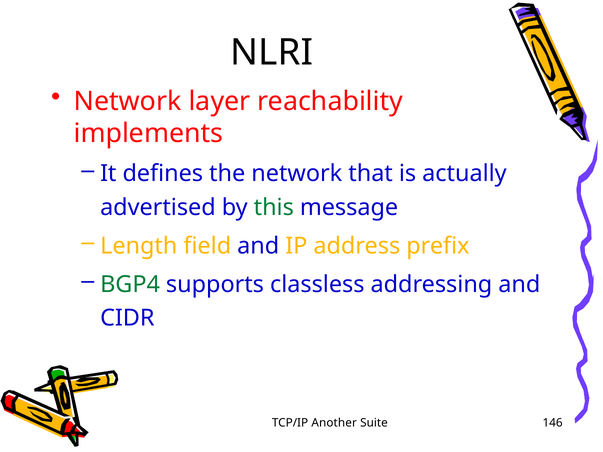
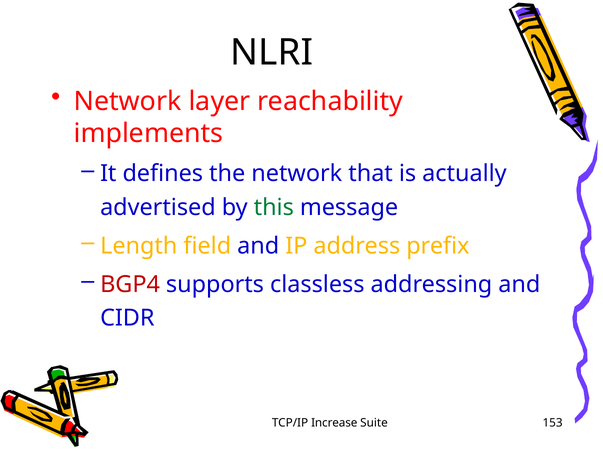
BGP4 colour: green -> red
Another: Another -> Increase
146: 146 -> 153
